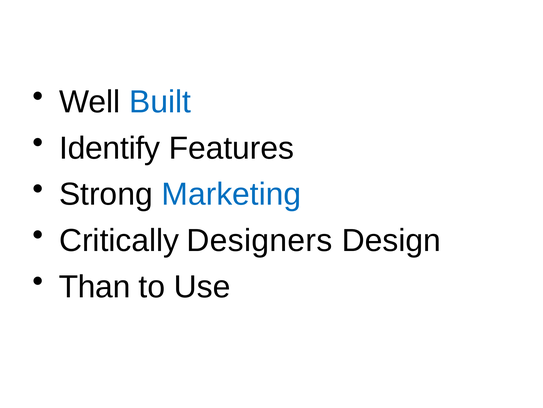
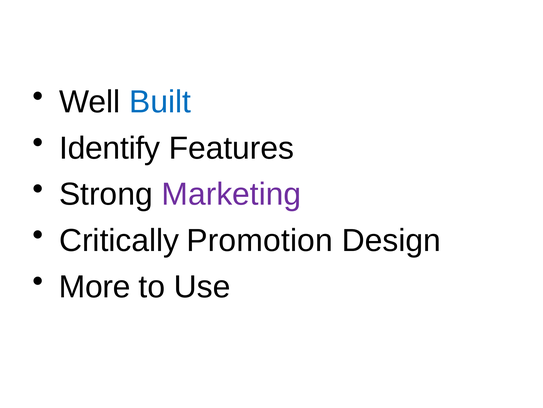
Marketing colour: blue -> purple
Designers: Designers -> Promotion
Than: Than -> More
